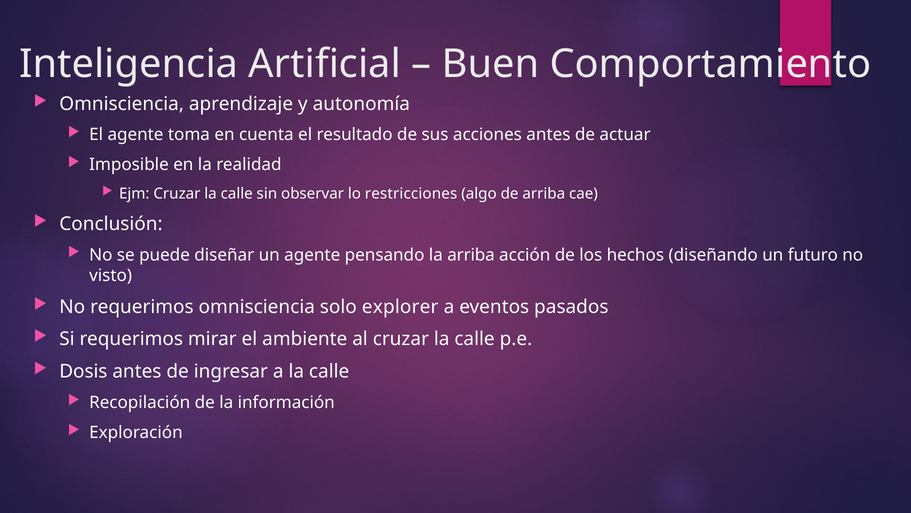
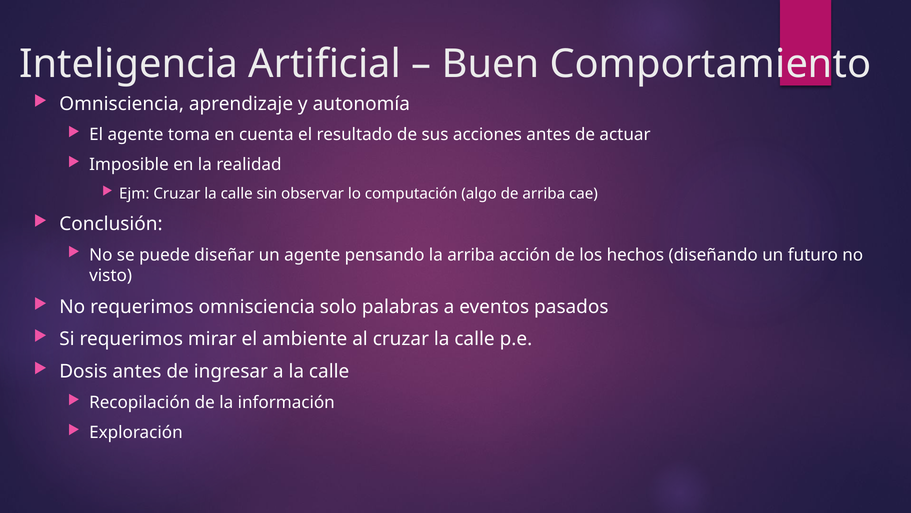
restricciones: restricciones -> computación
explorer: explorer -> palabras
